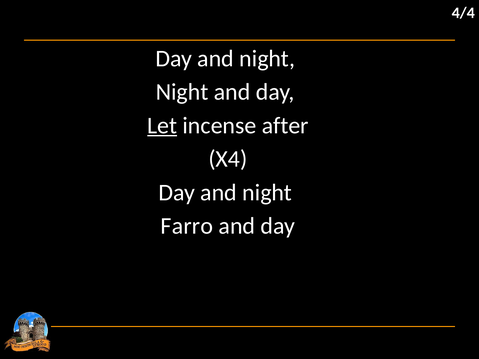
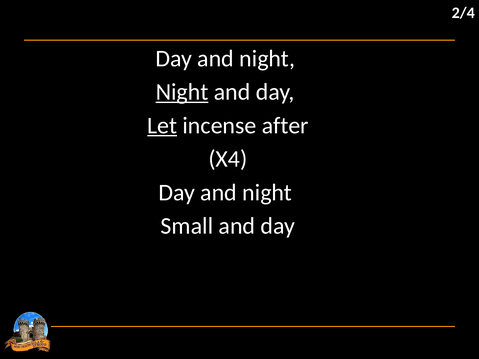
4/4: 4/4 -> 2/4
Night at (182, 92) underline: none -> present
Farro: Farro -> Small
